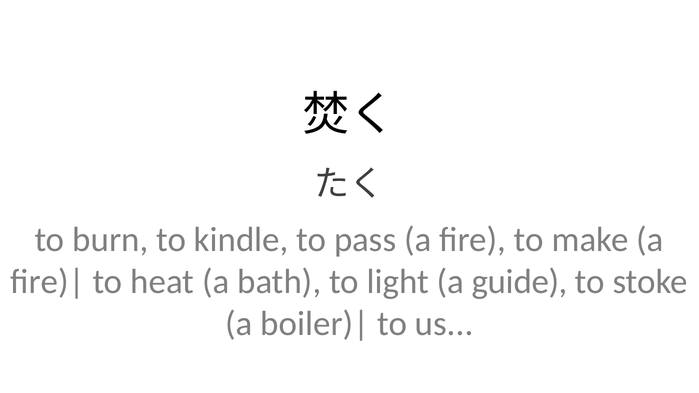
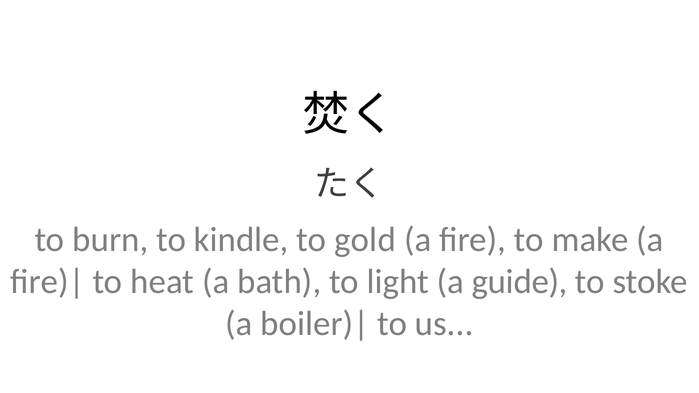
pass: pass -> gold
